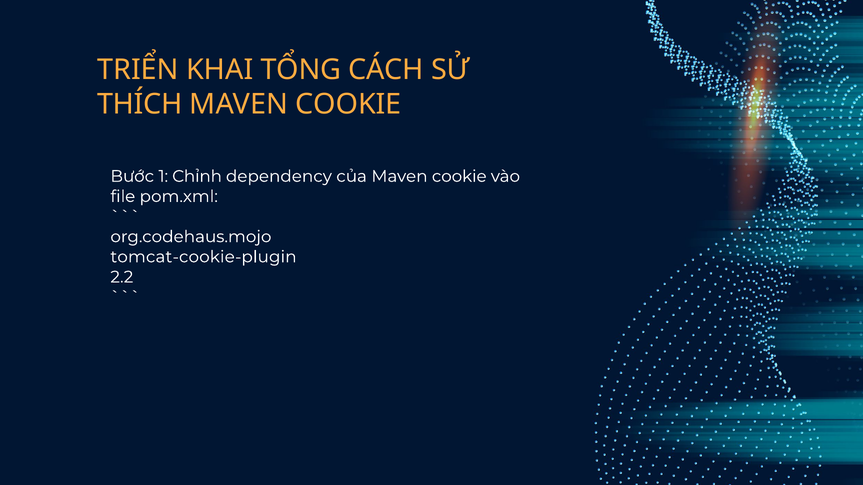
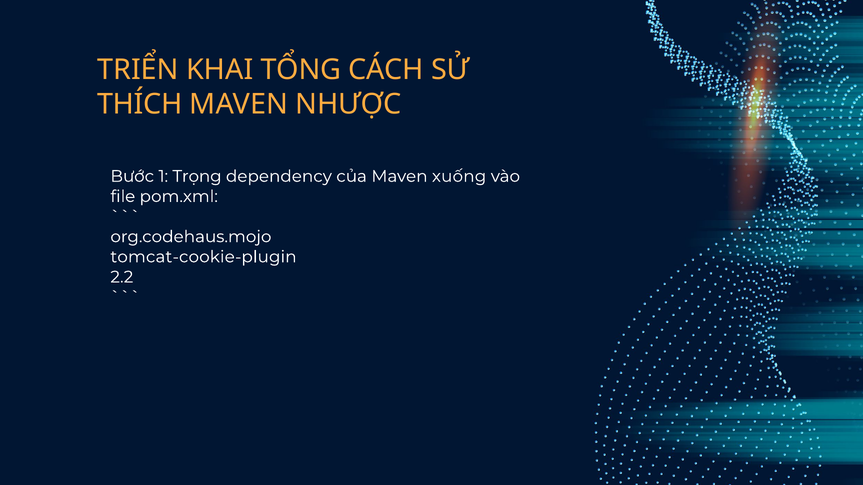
COOKIE at (348, 104): COOKIE -> NHƯỢC
Chỉnh: Chỉnh -> Trọng
của Maven cookie: cookie -> xuống
